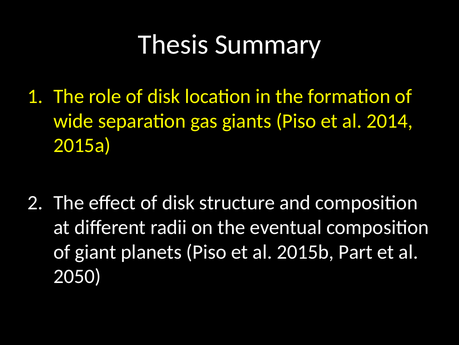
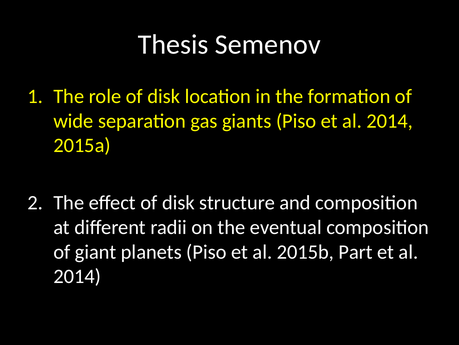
Summary: Summary -> Semenov
2050 at (77, 276): 2050 -> 2014
